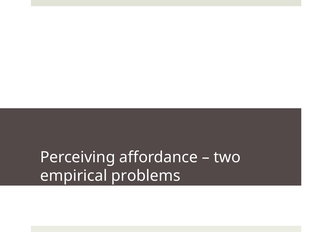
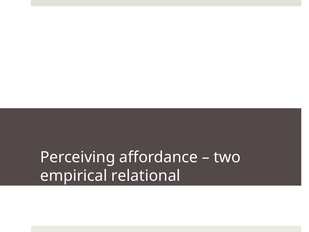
problems: problems -> relational
